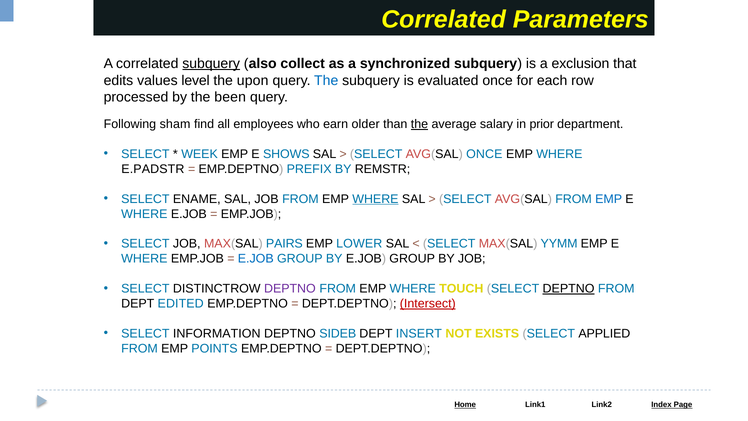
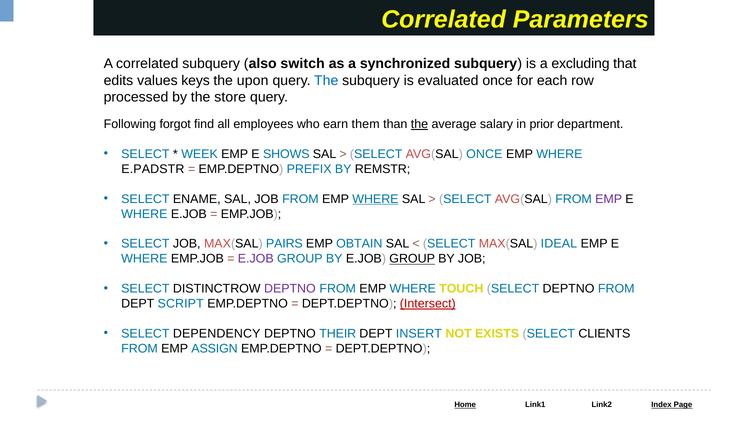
subquery at (211, 64) underline: present -> none
collect: collect -> switch
exclusion: exclusion -> excluding
level: level -> keys
been: been -> store
sham: sham -> forgot
older: older -> them
EMP at (609, 199) colour: blue -> purple
LOWER: LOWER -> OBTAIN
YYMM: YYMM -> IDEAL
E.JOB at (256, 259) colour: blue -> purple
GROUP at (412, 259) underline: none -> present
DEPTNO at (569, 289) underline: present -> none
EDITED: EDITED -> SCRIPT
INFORMATION: INFORMATION -> DEPENDENCY
SIDEB: SIDEB -> THEIR
APPLIED: APPLIED -> CLIENTS
POINTS: POINTS -> ASSIGN
